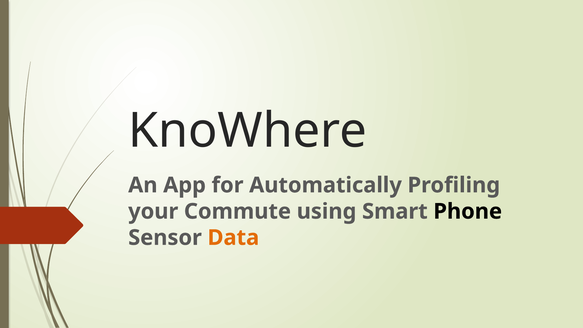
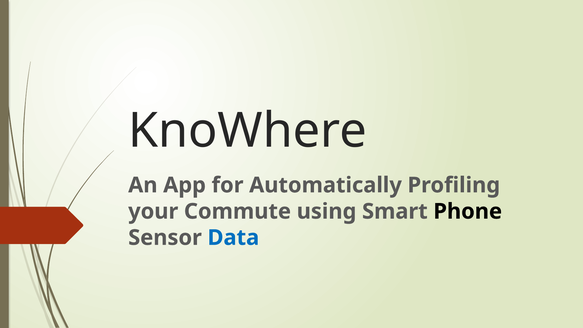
Data colour: orange -> blue
